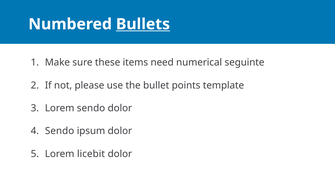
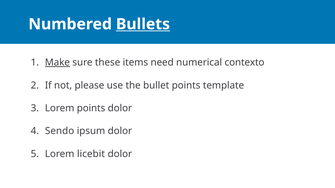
Make underline: none -> present
seguinte: seguinte -> contexto
Lorem sendo: sendo -> points
